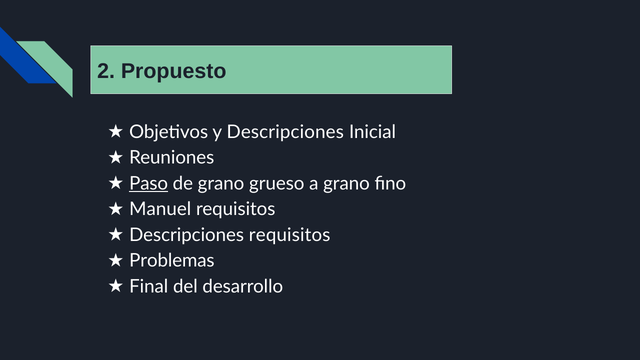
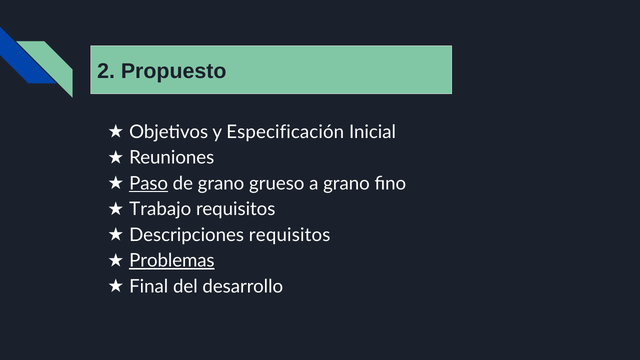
y Descripciones: Descripciones -> Especificación
Manuel: Manuel -> Trabajo
Problemas underline: none -> present
